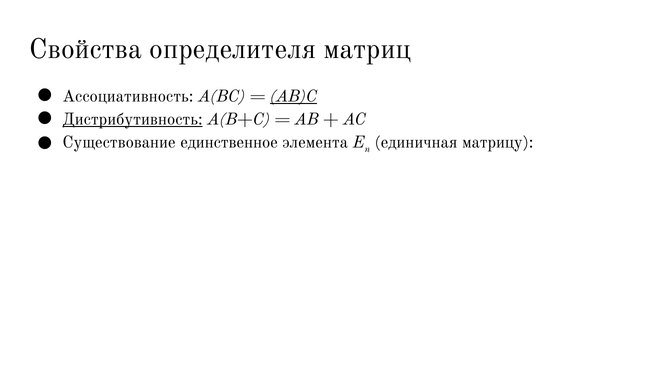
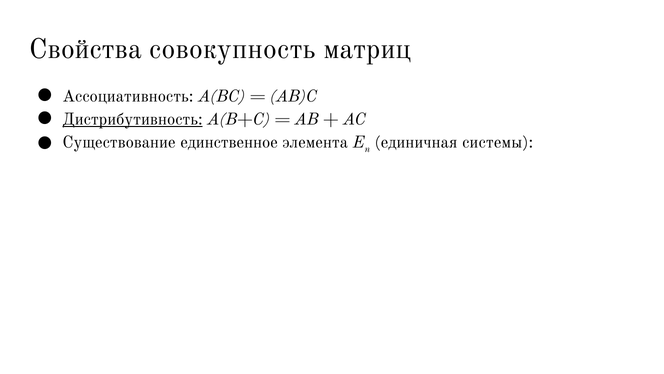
определителя: определителя -> совокупность
AB)C underline: present -> none
матрицу: матрицу -> системы
